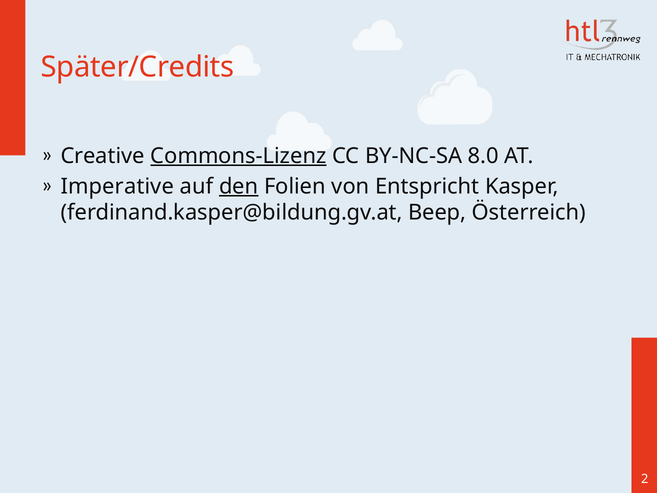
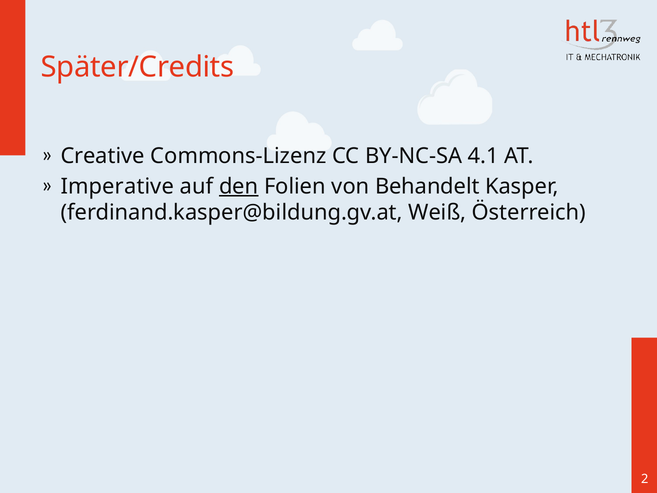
Commons-Lizenz underline: present -> none
8.0: 8.0 -> 4.1
Entspricht: Entspricht -> Behandelt
Beep: Beep -> Weiß
